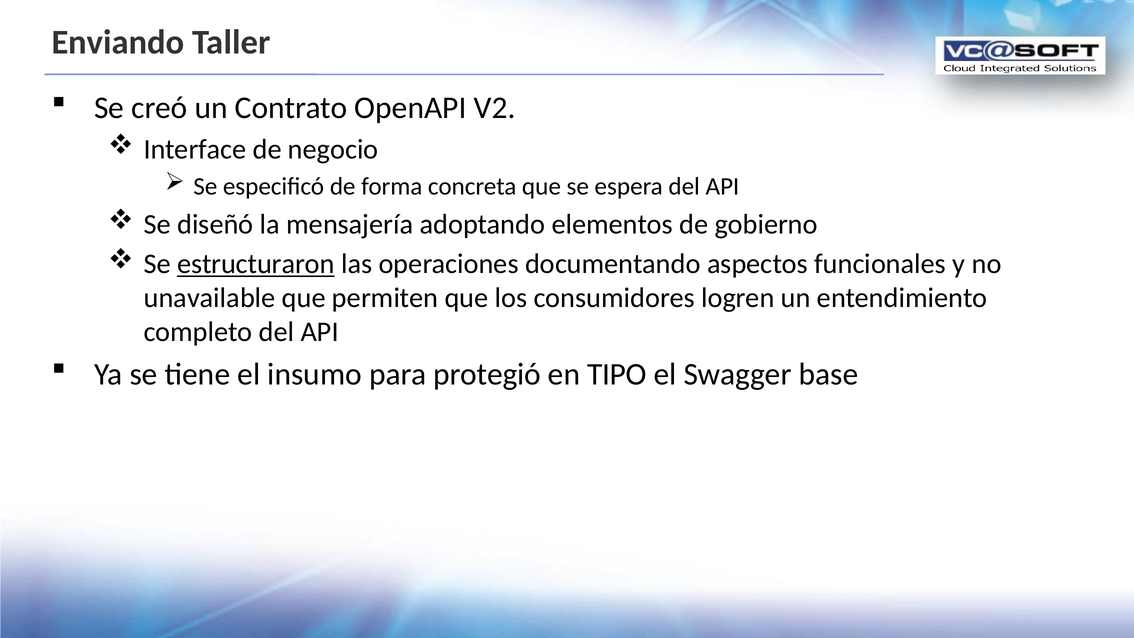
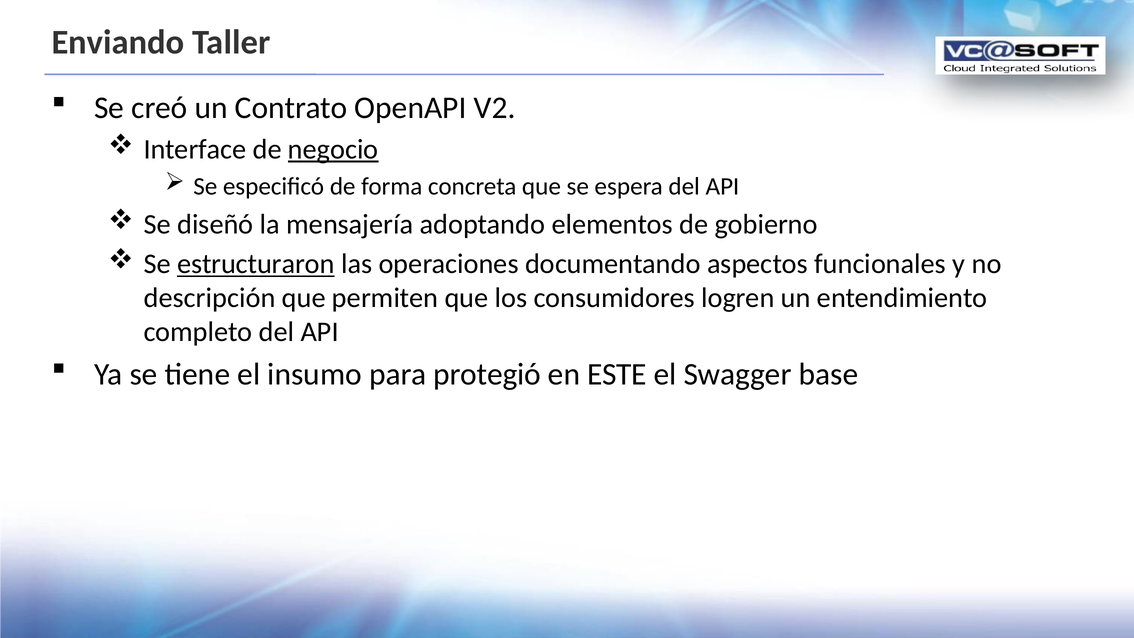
negocio underline: none -> present
unavailable: unavailable -> descripción
TIPO: TIPO -> ESTE
